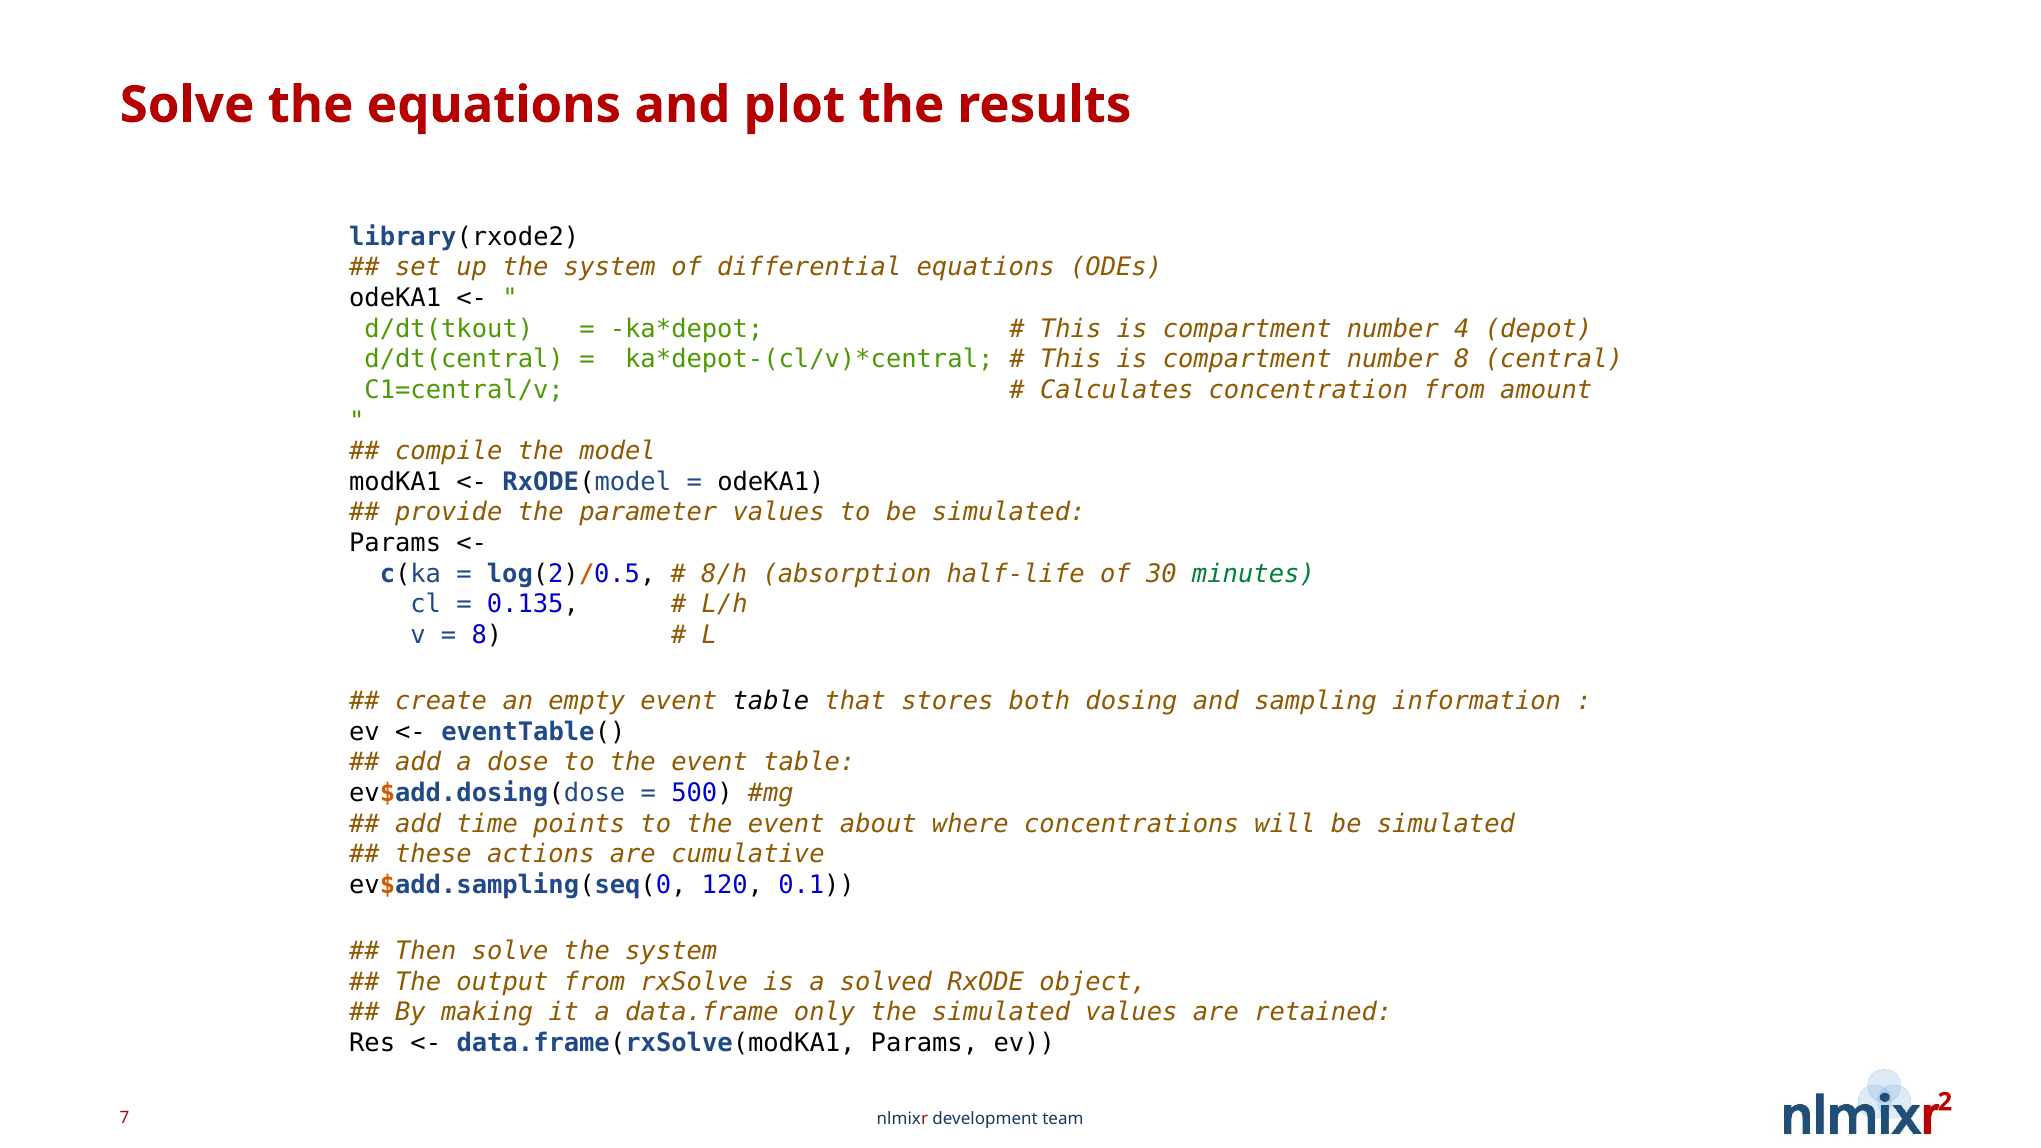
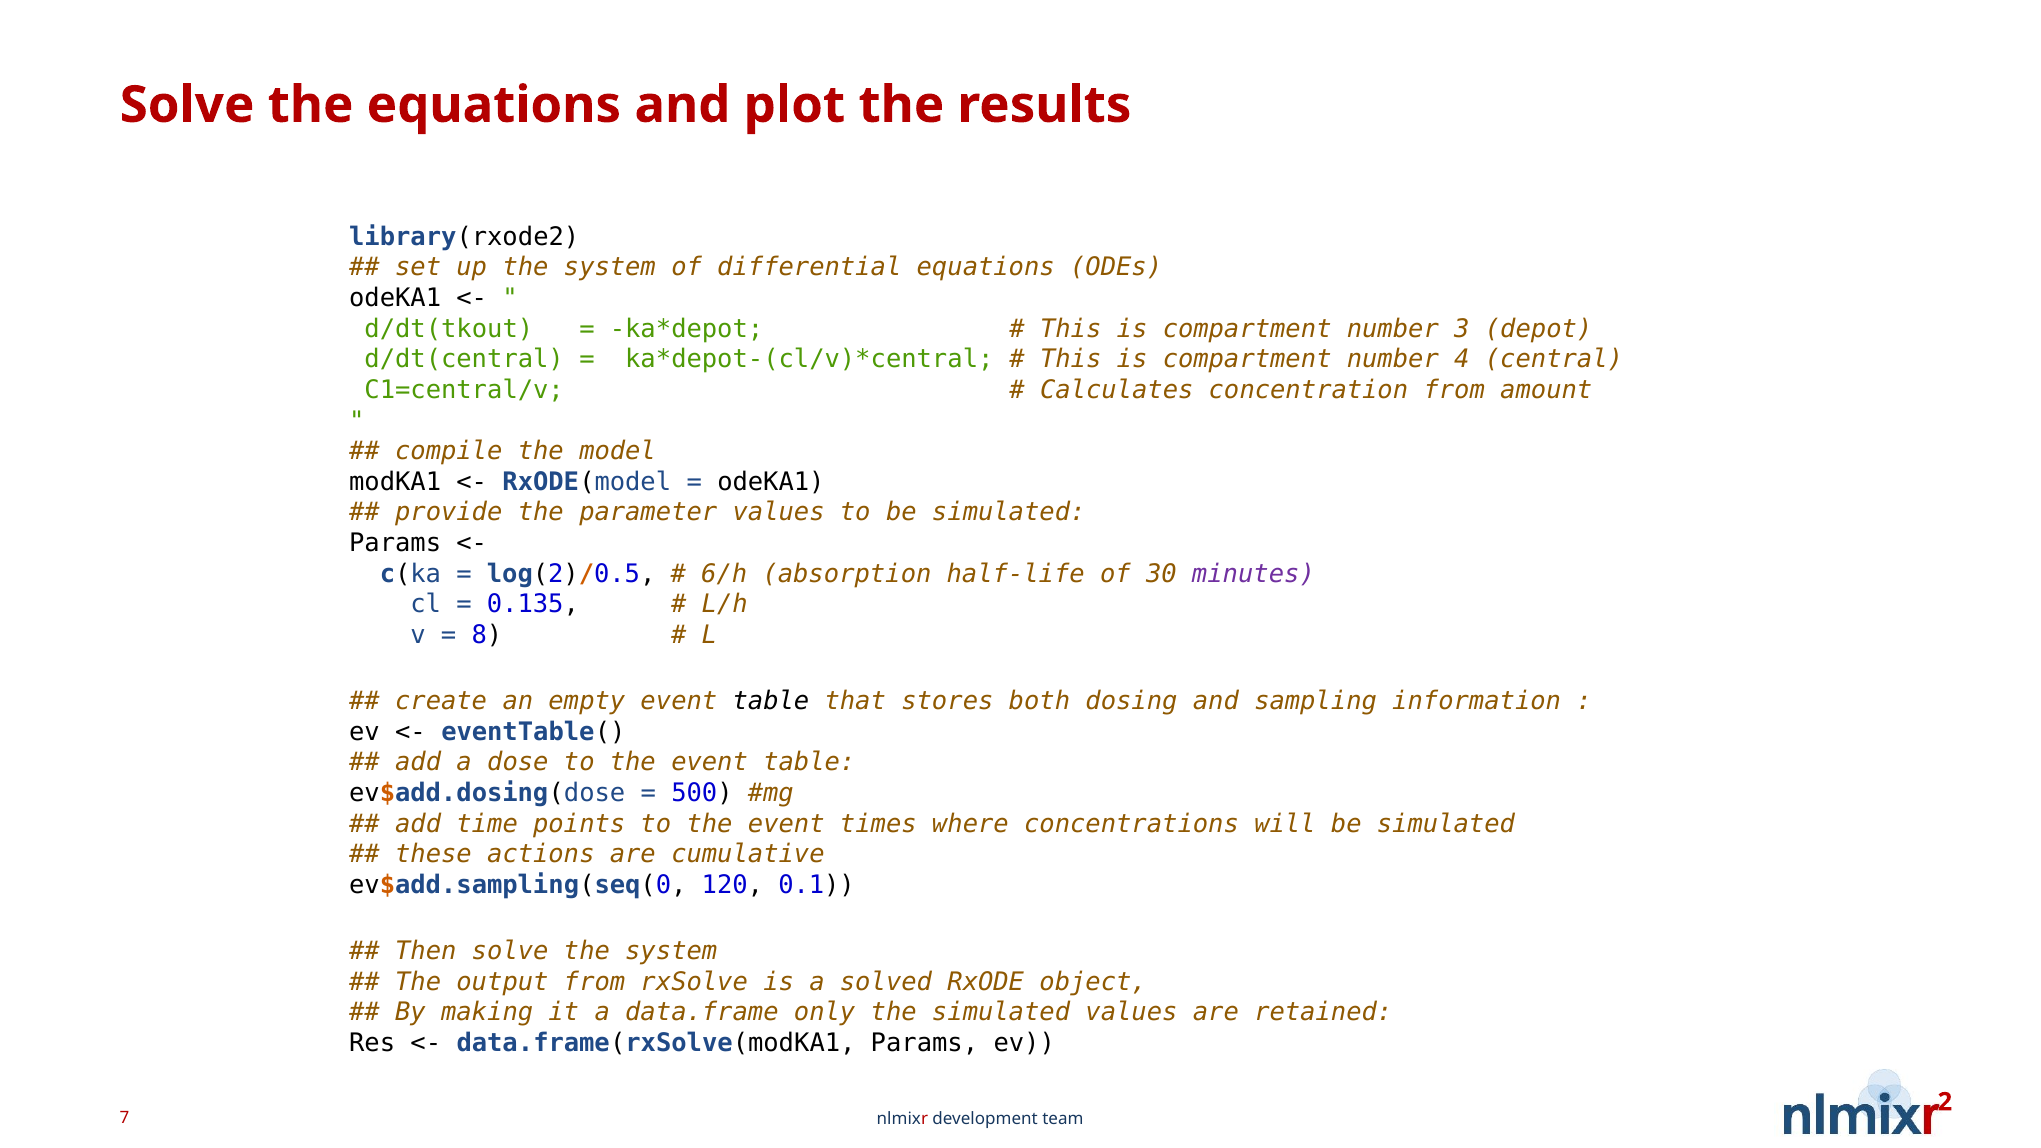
4: 4 -> 3
number 8: 8 -> 4
8/h: 8/h -> 6/h
minutes colour: green -> purple
about: about -> times
